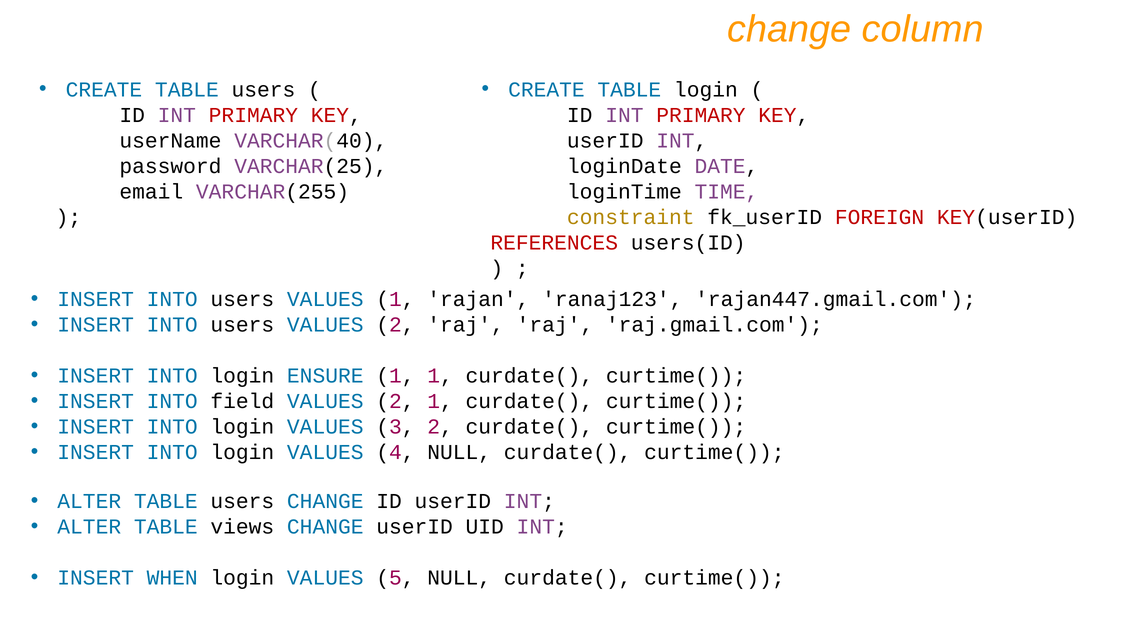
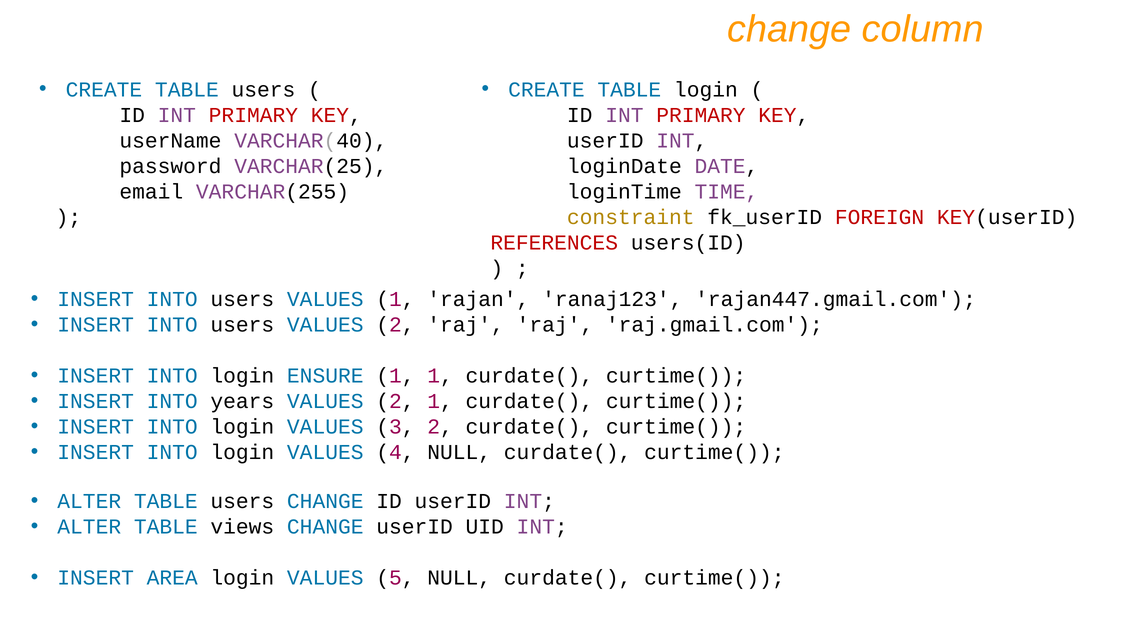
field: field -> years
WHEN: WHEN -> AREA
